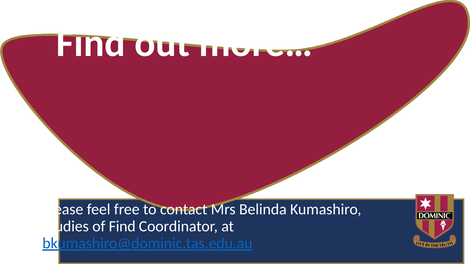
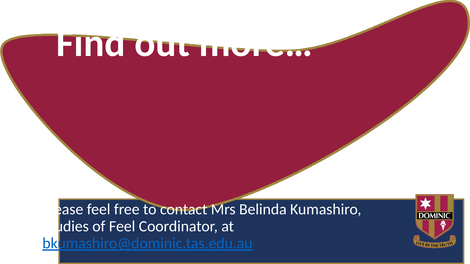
of Find: Find -> Feel
